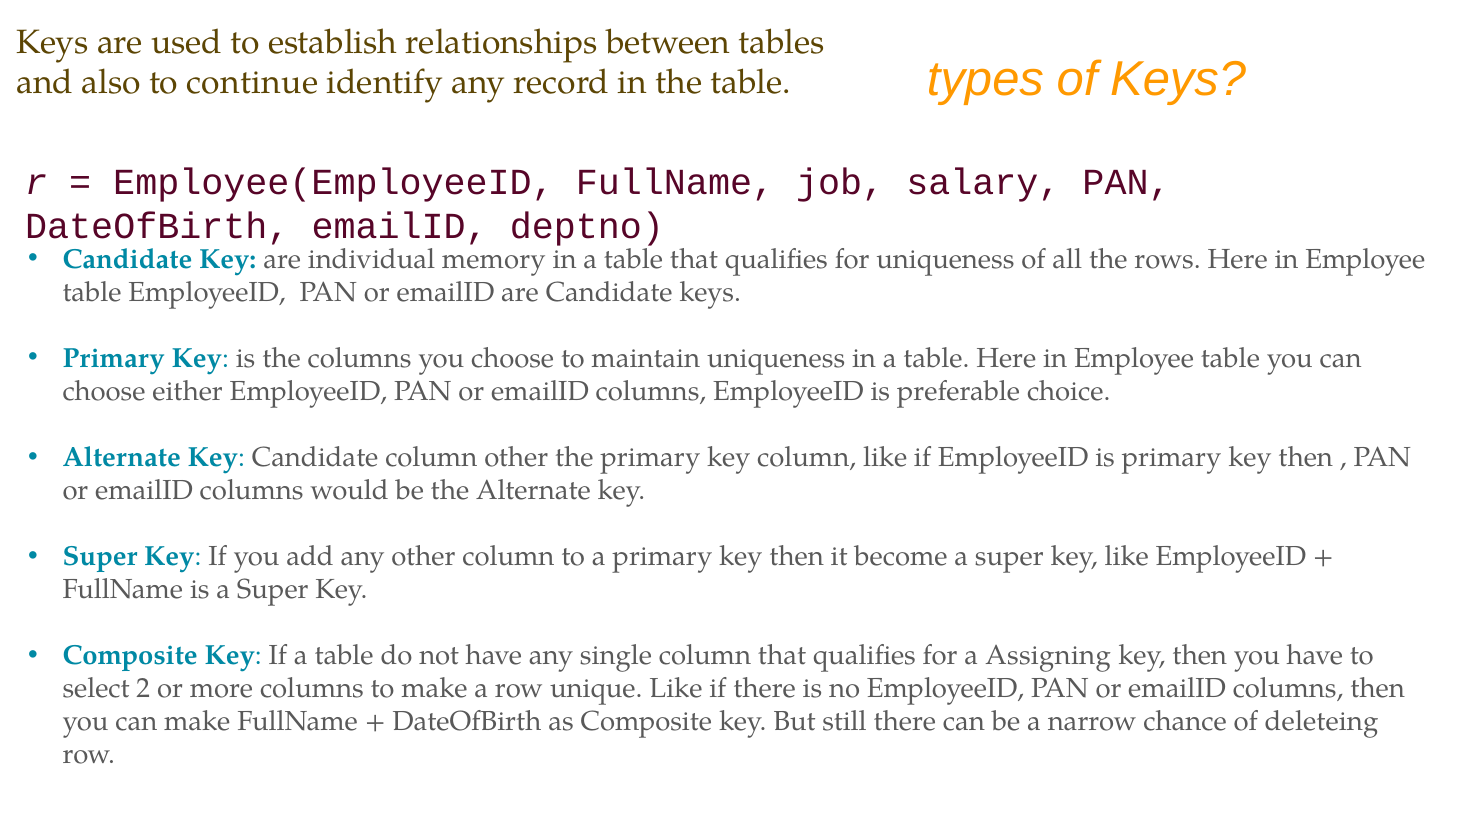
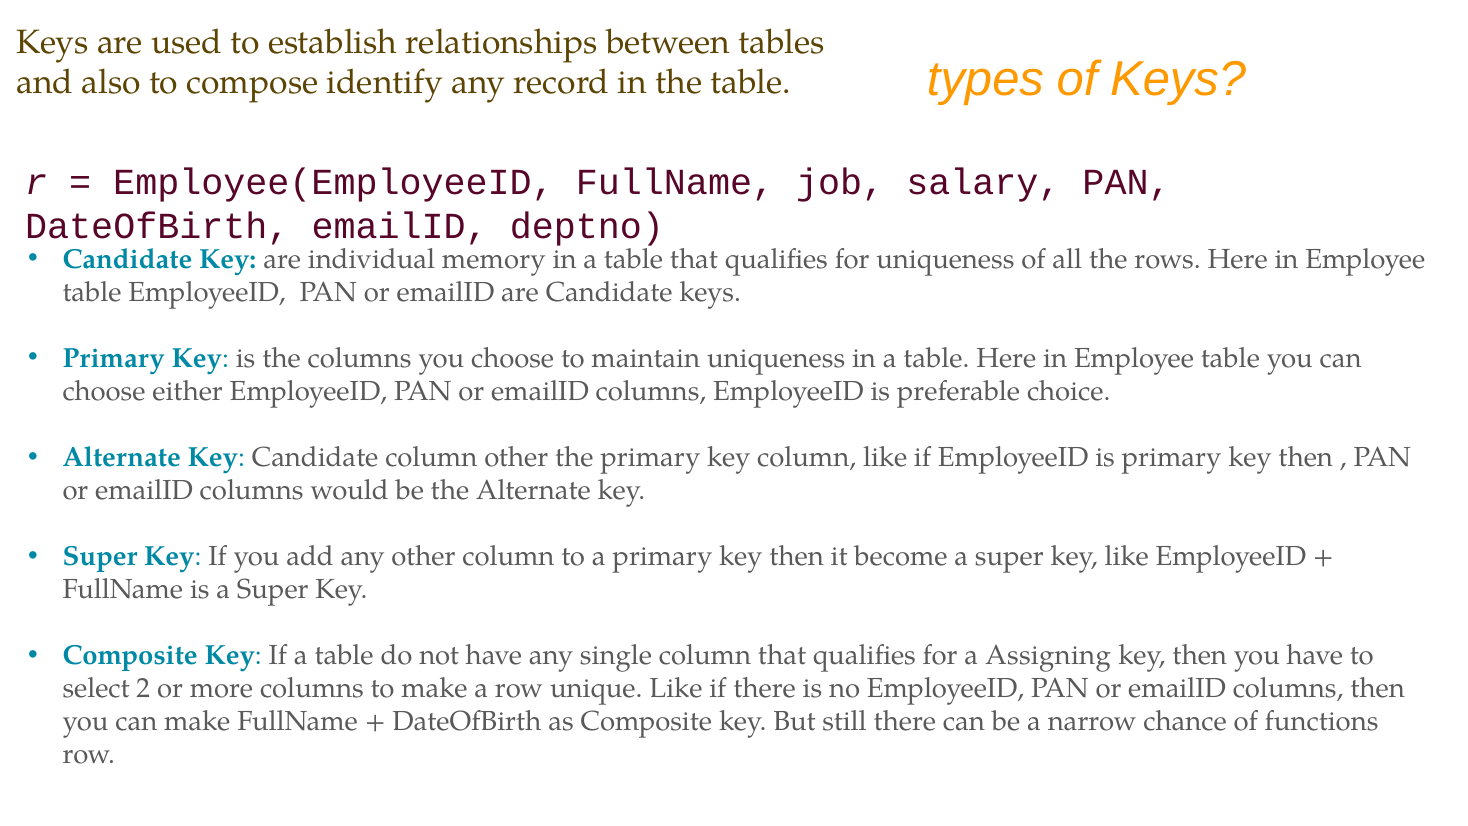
continue: continue -> compose
deleteing: deleteing -> functions
